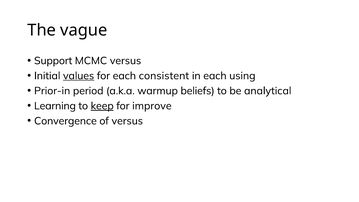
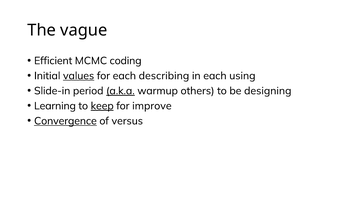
Support: Support -> Efficient
MCMC versus: versus -> coding
consistent: consistent -> describing
Prior-in: Prior-in -> Slide-in
a.k.a underline: none -> present
beliefs: beliefs -> others
analytical: analytical -> designing
Convergence underline: none -> present
